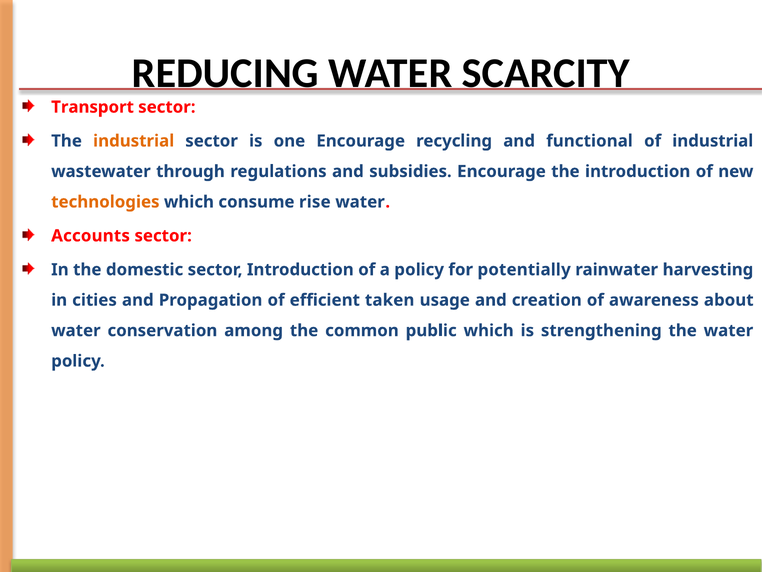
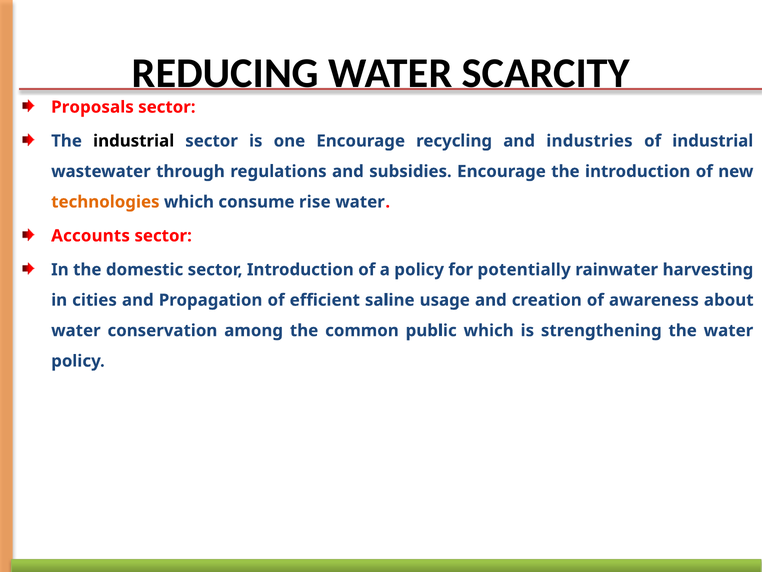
Transport: Transport -> Proposals
industrial at (134, 141) colour: orange -> black
functional: functional -> industries
taken: taken -> saline
